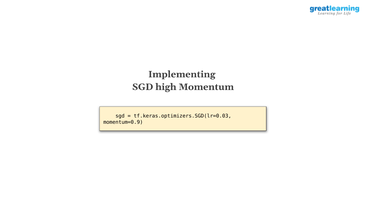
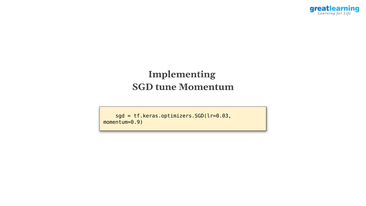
high: high -> tune
